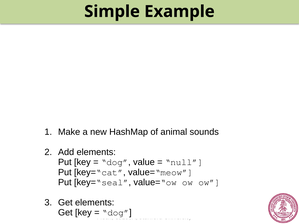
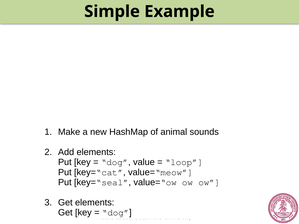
null: null -> loop
